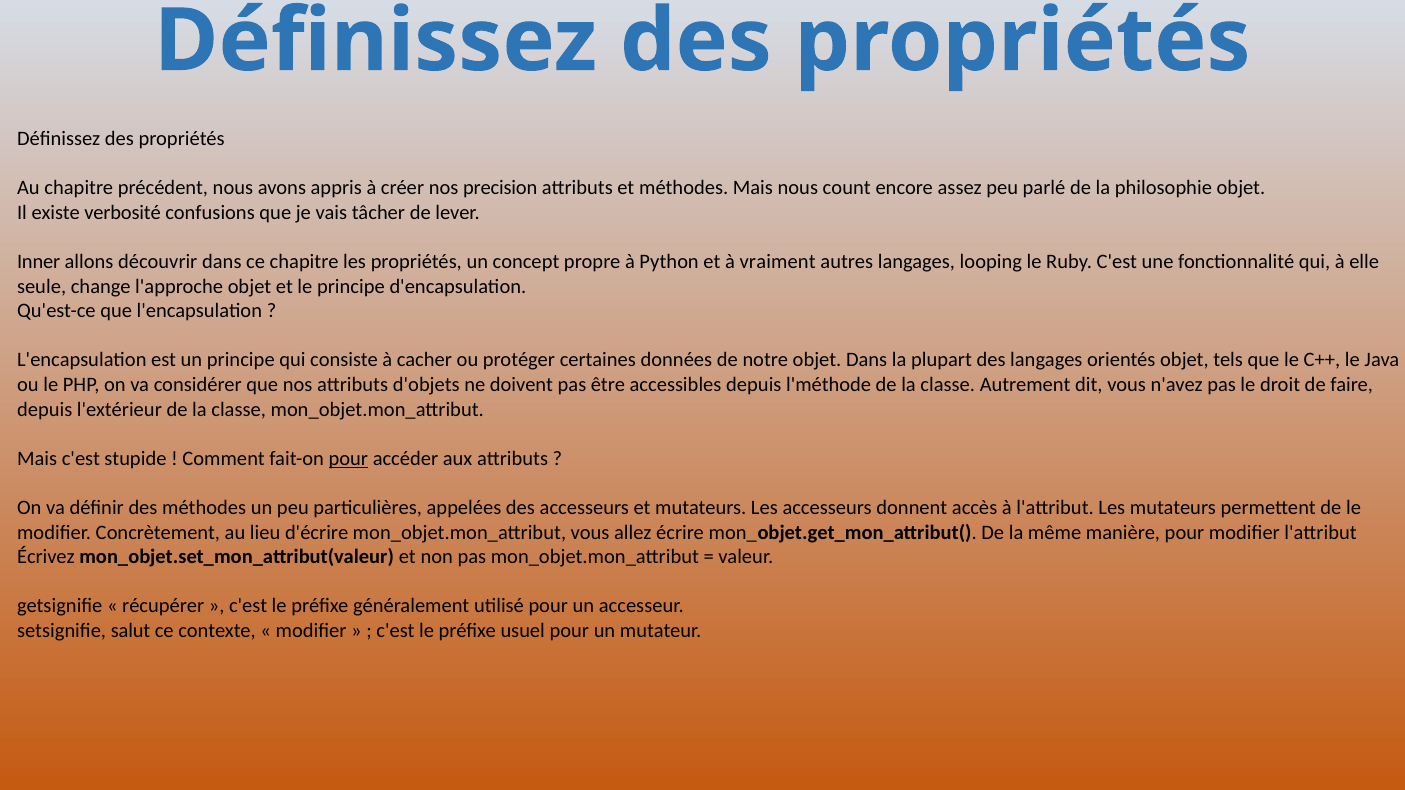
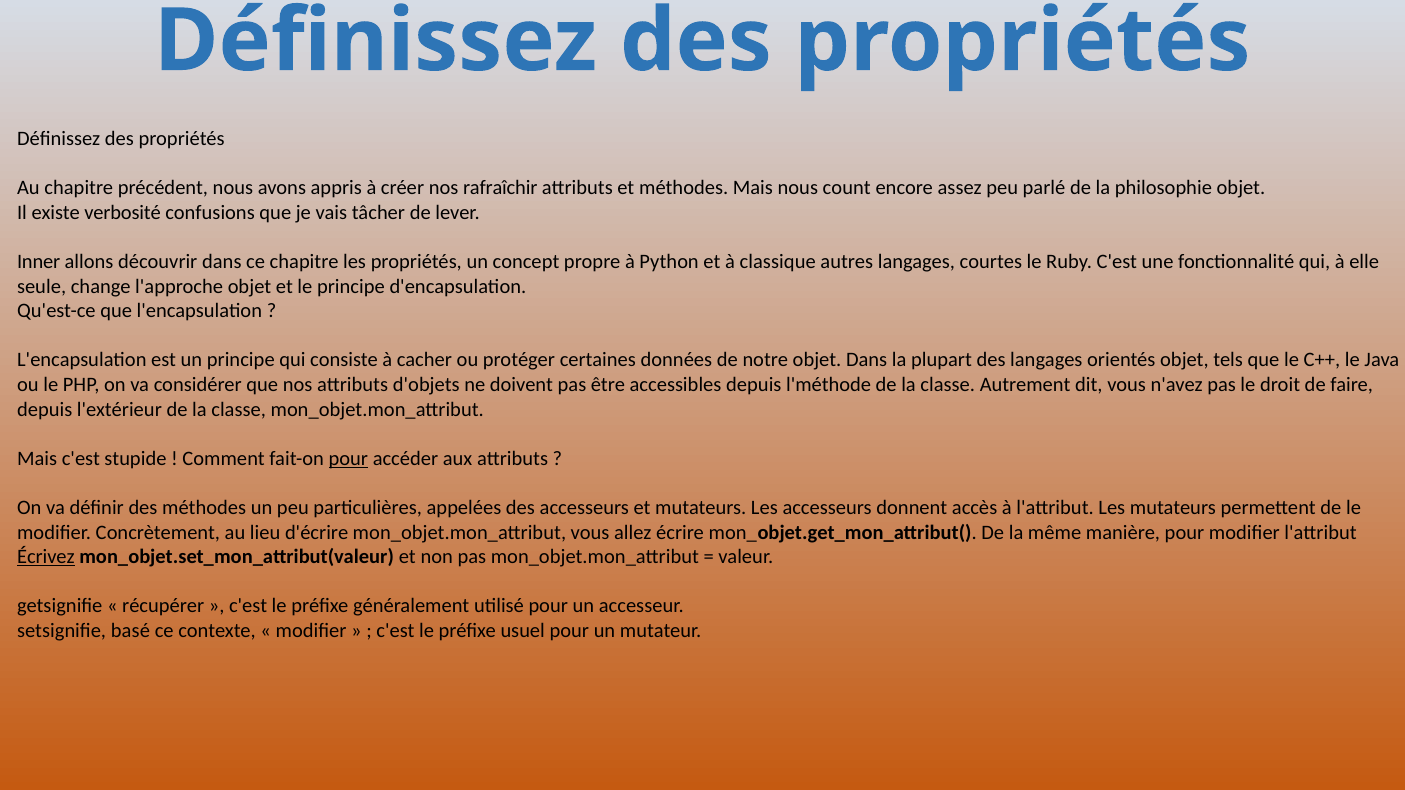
precision: precision -> rafraîchir
vraiment: vraiment -> classique
looping: looping -> courtes
Écrivez underline: none -> present
salut: salut -> basé
